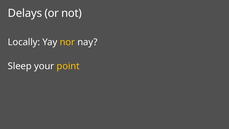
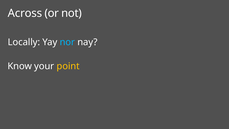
Delays: Delays -> Across
nor colour: yellow -> light blue
Sleep: Sleep -> Know
